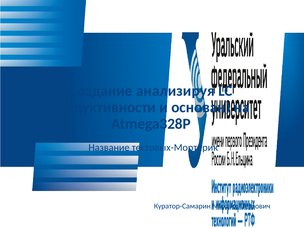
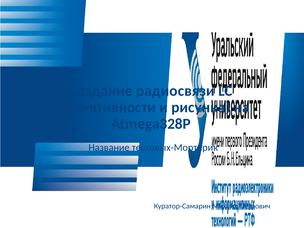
анализируя: анализируя -> радиосвязи
основан: основан -> рисунка
